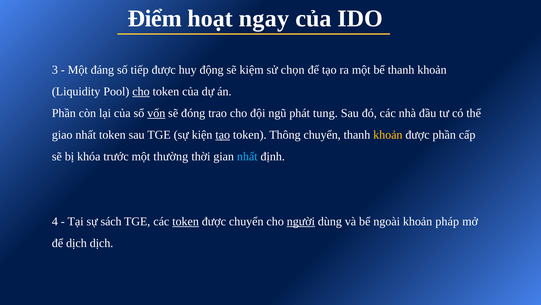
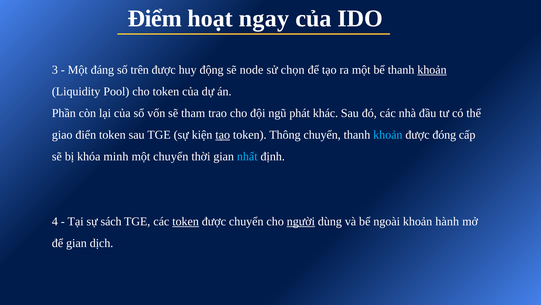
tiếp: tiếp -> trên
kiệm: kiệm -> node
khoản at (432, 70) underline: none -> present
cho at (141, 91) underline: present -> none
vốn underline: present -> none
đóng: đóng -> tham
tung: tung -> khác
giao nhất: nhất -> điển
khoản at (388, 134) colour: yellow -> light blue
được phần: phần -> đóng
trước: trước -> minh
một thường: thường -> chuyển
pháp: pháp -> hành
để dịch: dịch -> gian
